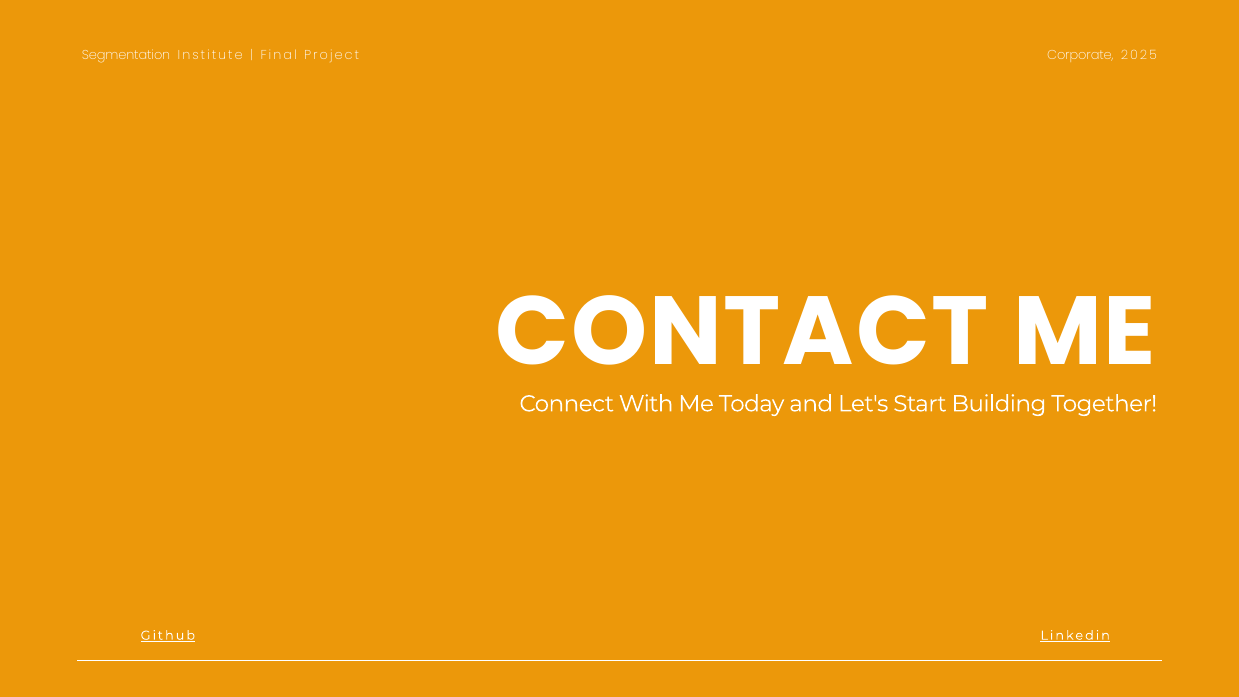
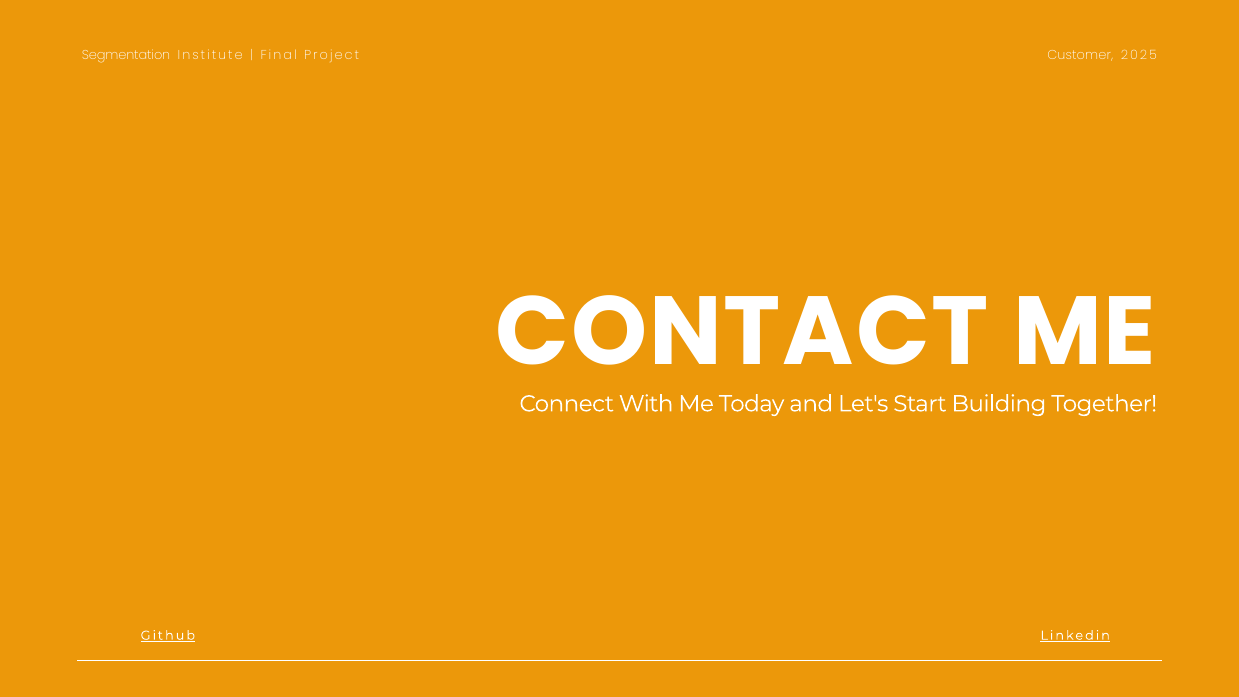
Corporate: Corporate -> Customer
